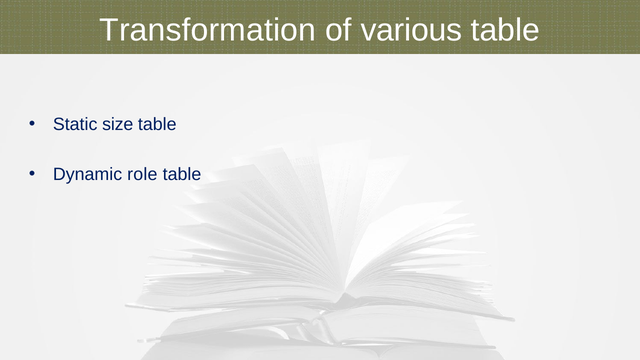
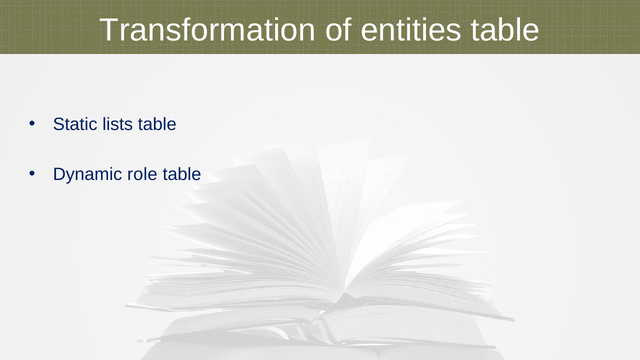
various: various -> entities
size: size -> lists
